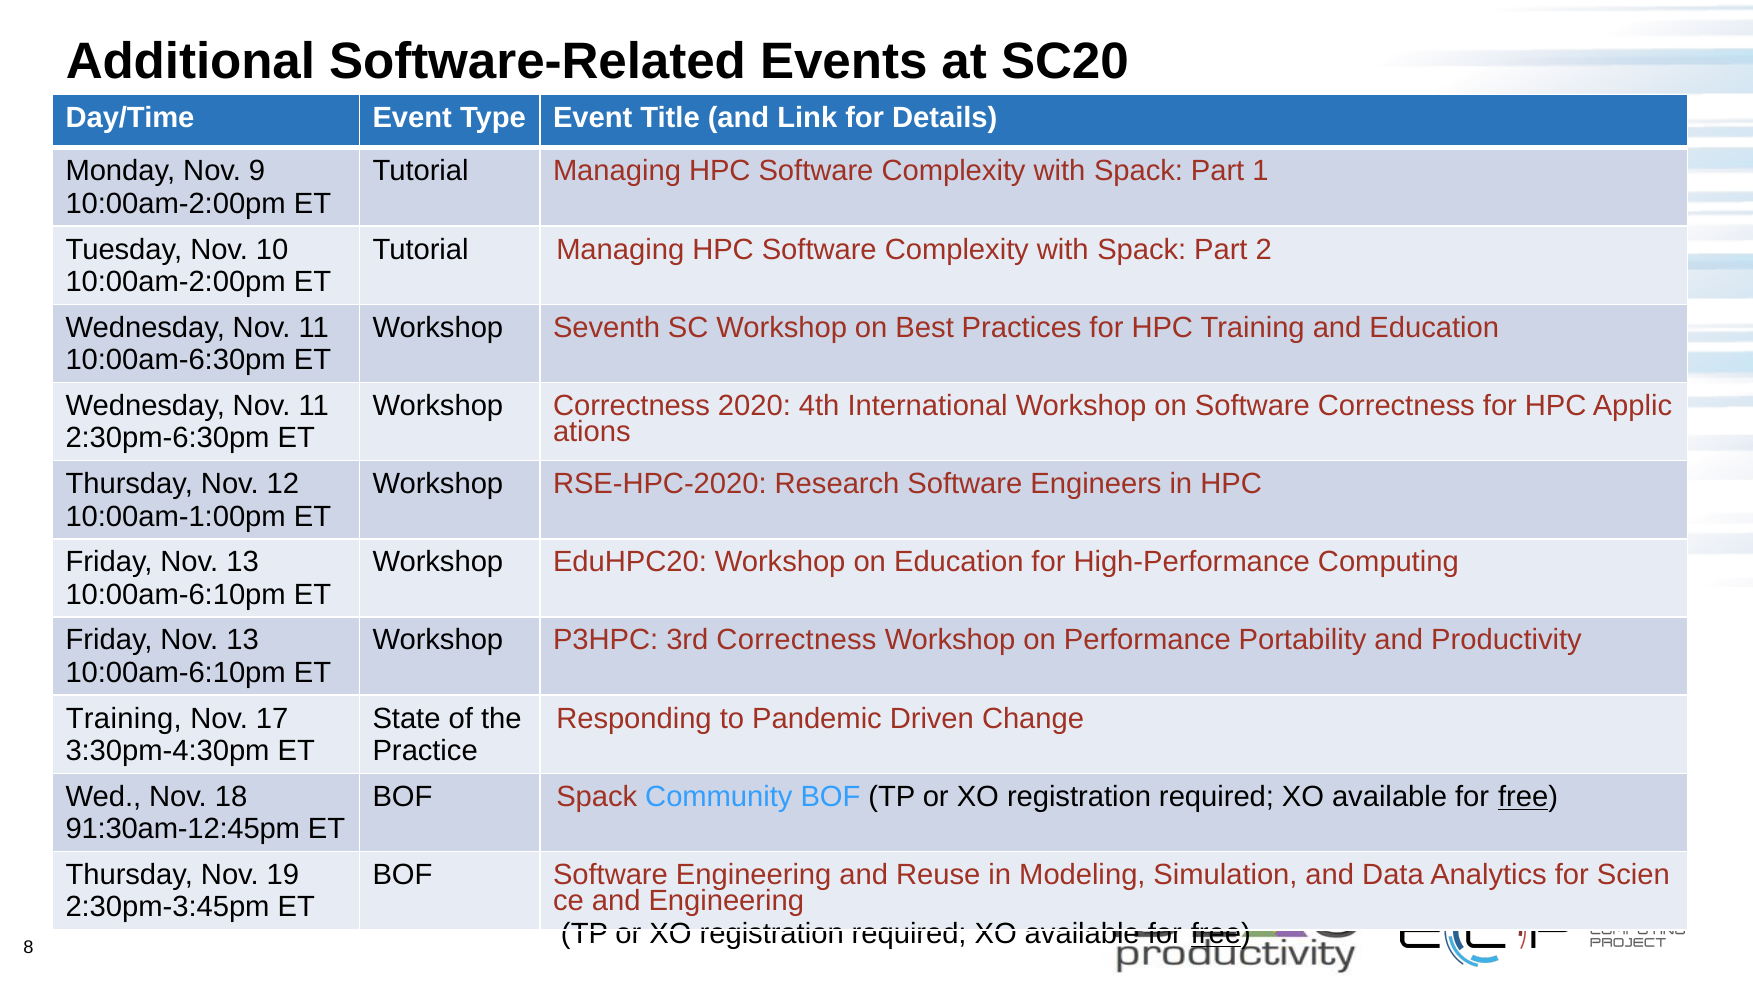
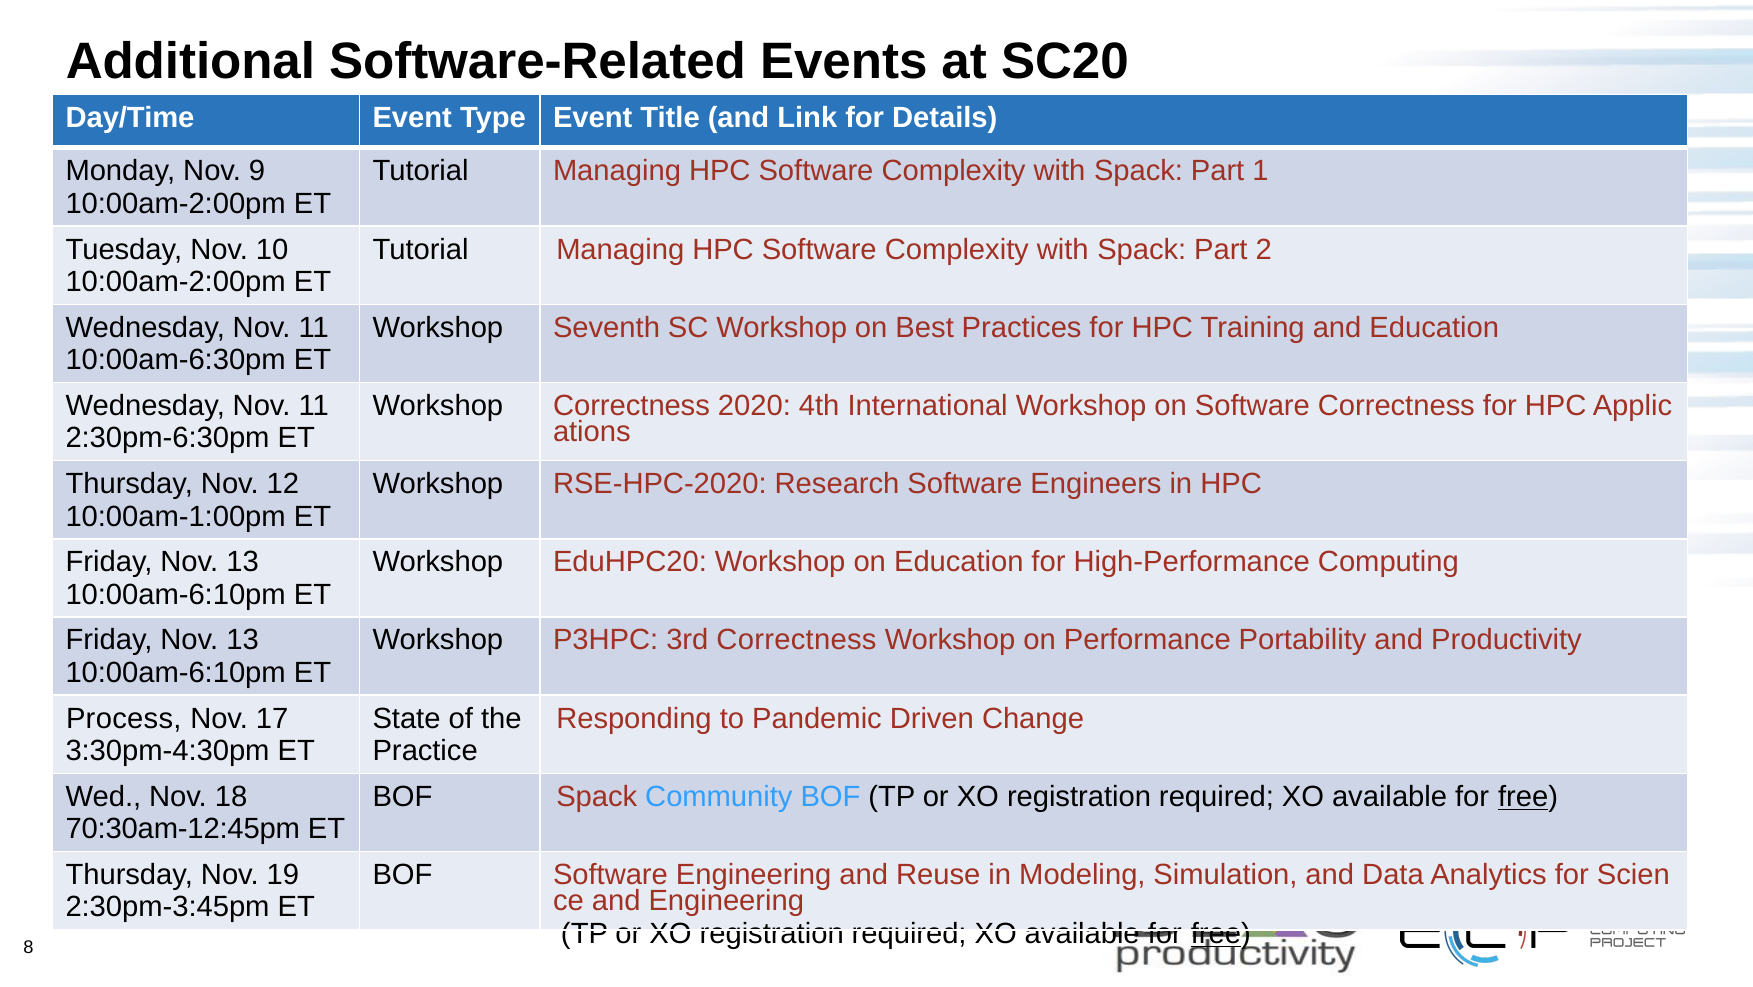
Training at (124, 718): Training -> Process
91:30am-12:45pm: 91:30am-12:45pm -> 70:30am-12:45pm
